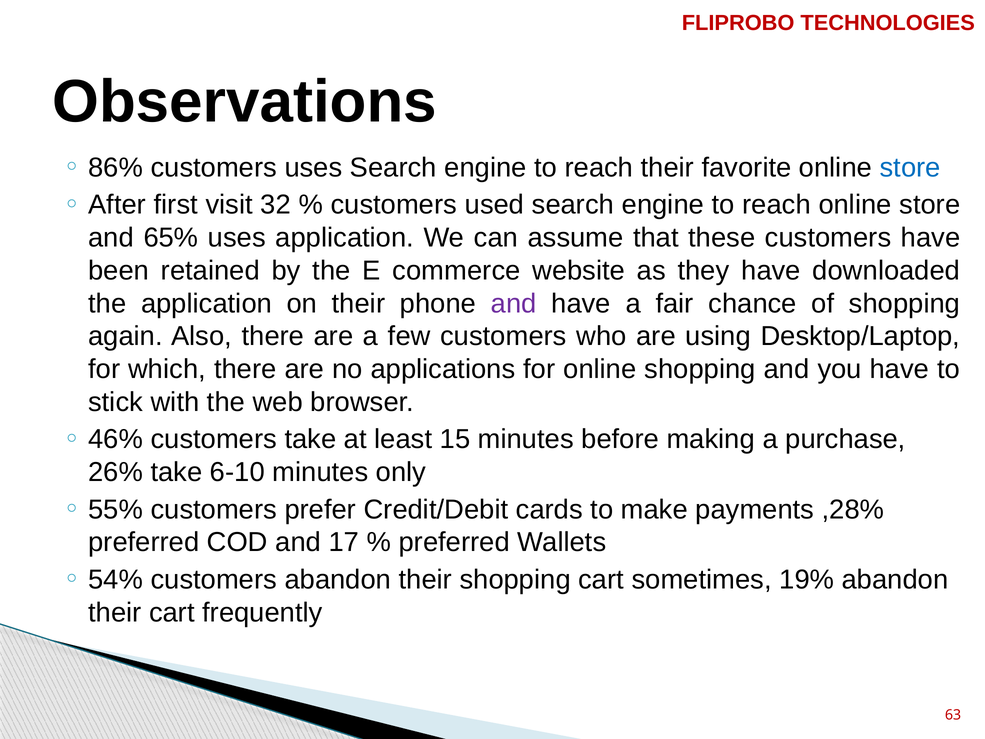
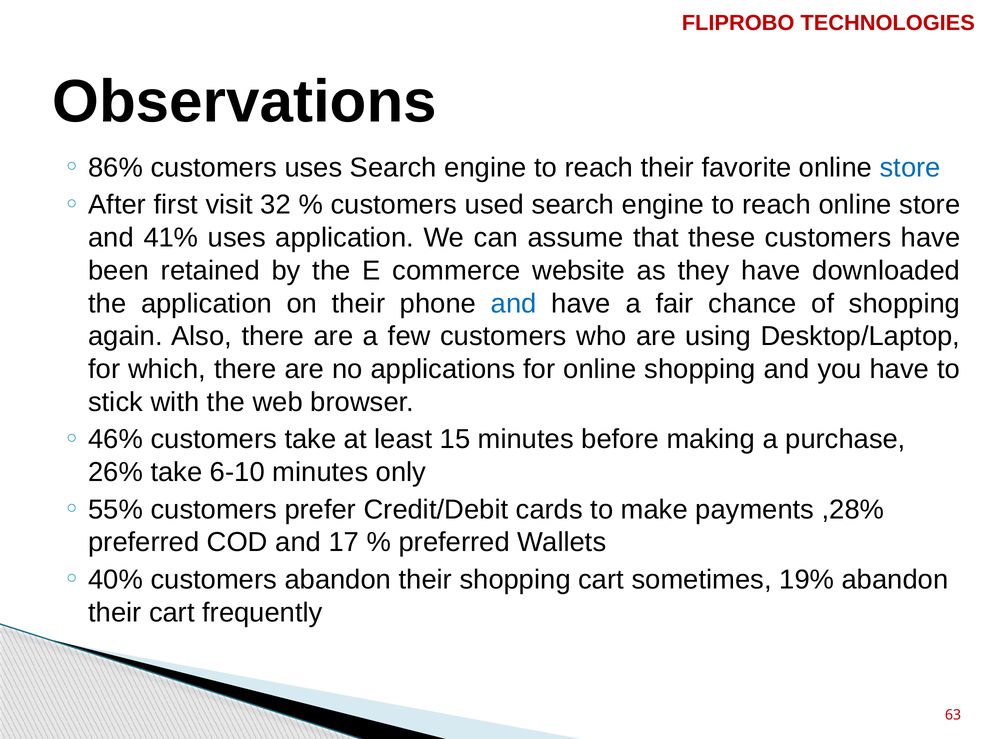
65%: 65% -> 41%
and at (514, 303) colour: purple -> blue
54%: 54% -> 40%
